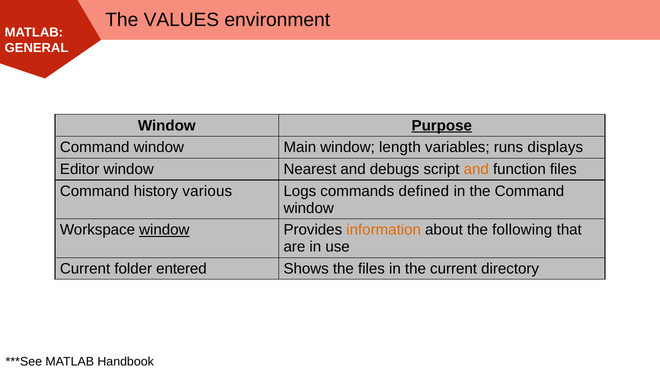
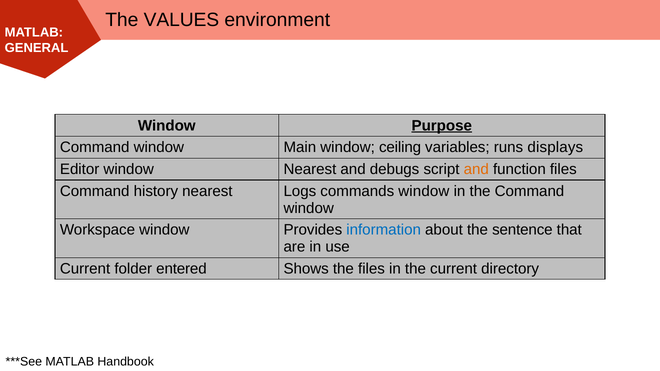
length: length -> ceiling
history various: various -> nearest
commands defined: defined -> window
window at (164, 230) underline: present -> none
information colour: orange -> blue
following: following -> sentence
